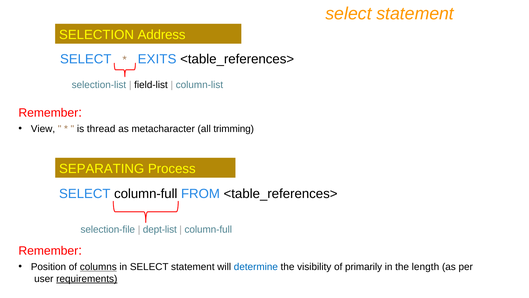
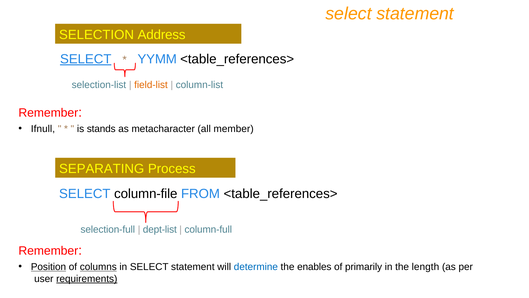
SELECT at (86, 59) underline: none -> present
EXITS: EXITS -> YYMM
field-list colour: black -> orange
View: View -> Ifnull
thread: thread -> stands
trimming: trimming -> member
SELECT column-full: column-full -> column-file
selection-file: selection-file -> selection-full
Position underline: none -> present
visibility: visibility -> enables
